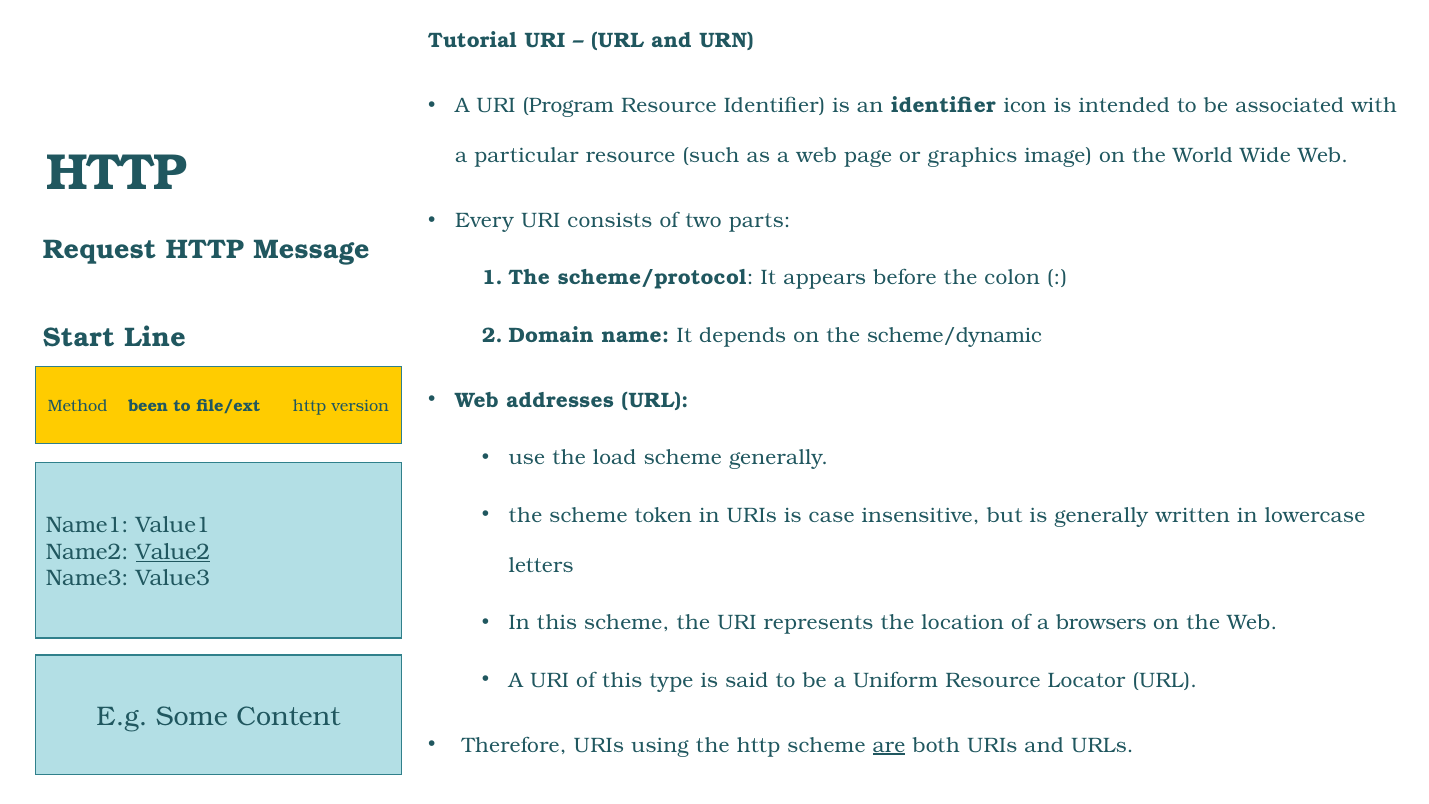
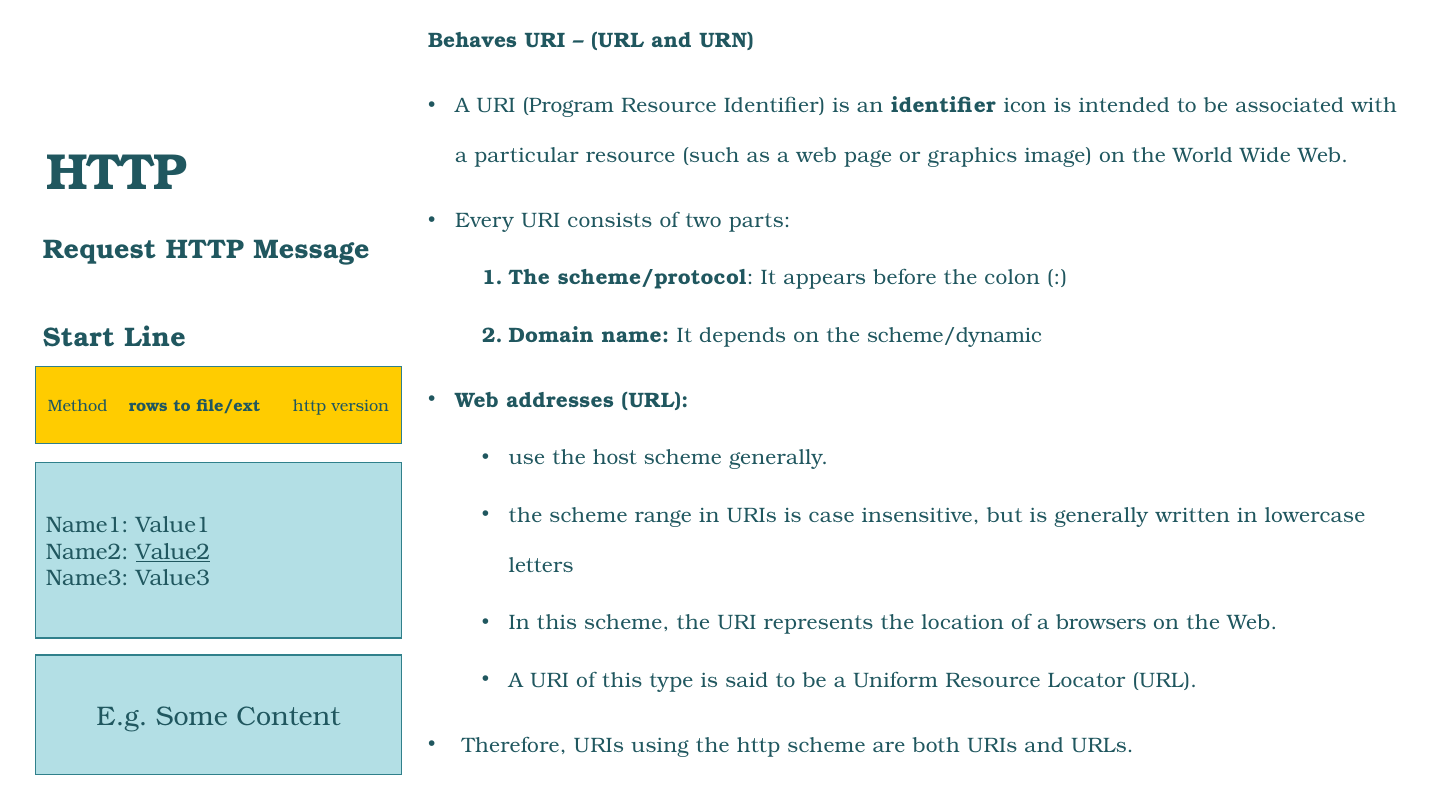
Tutorial: Tutorial -> Behaves
been: been -> rows
load: load -> host
token: token -> range
are underline: present -> none
